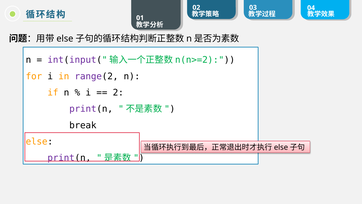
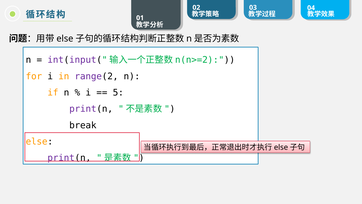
2: 2 -> 5
